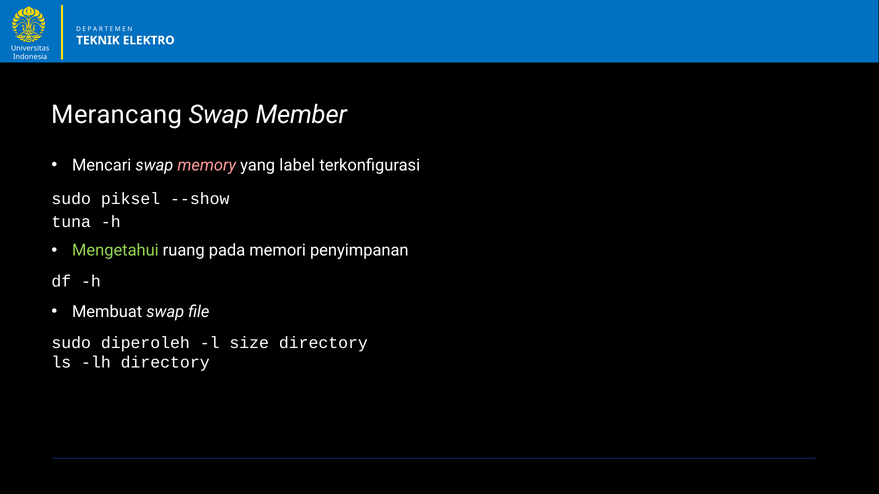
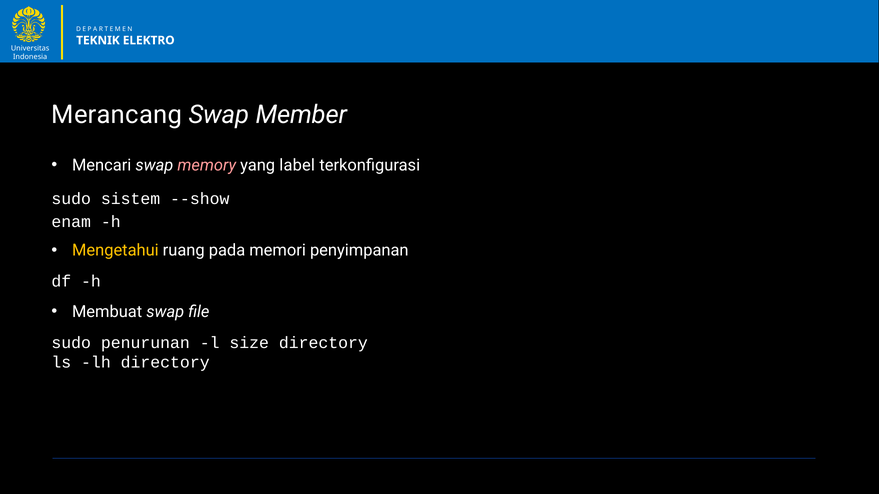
piksel: piksel -> sistem
tuna: tuna -> enam
Mengetahui colour: light green -> yellow
diperoleh: diperoleh -> penurunan
